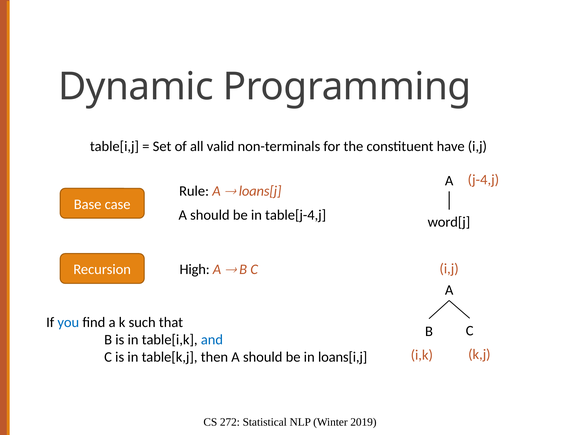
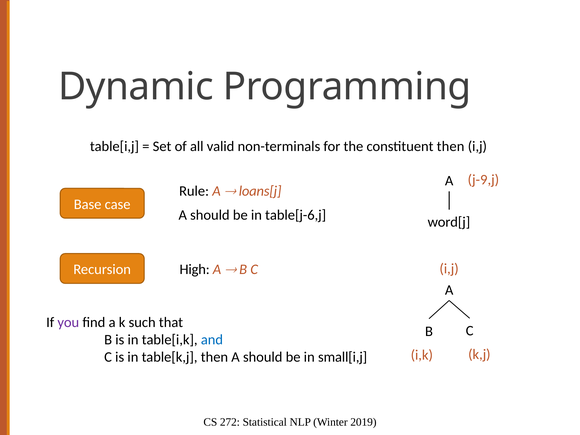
constituent have: have -> then
j-4,j: j-4,j -> j-9,j
table[j-4,j: table[j-4,j -> table[j-6,j
you colour: blue -> purple
loans[i,j: loans[i,j -> small[i,j
